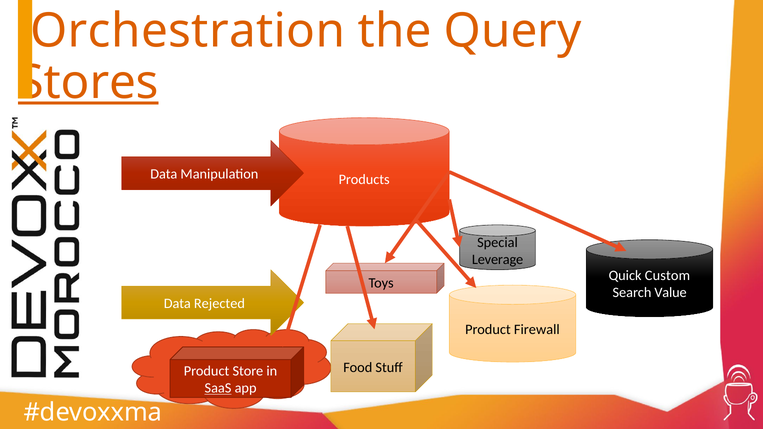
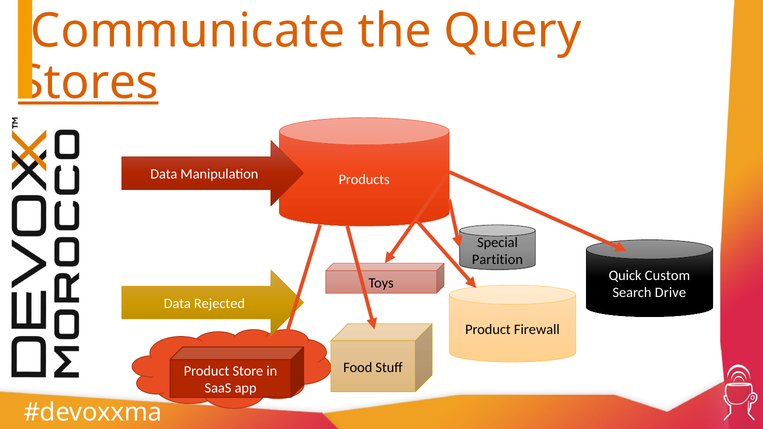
Orchestration: Orchestration -> Communicate
Leverage: Leverage -> Partition
Value: Value -> Drive
SaaS underline: present -> none
